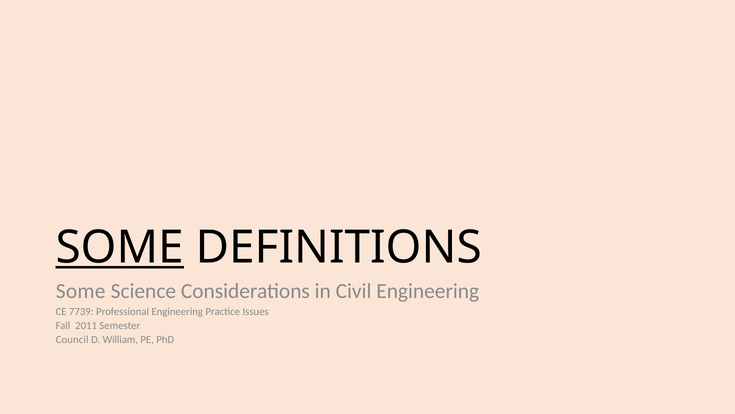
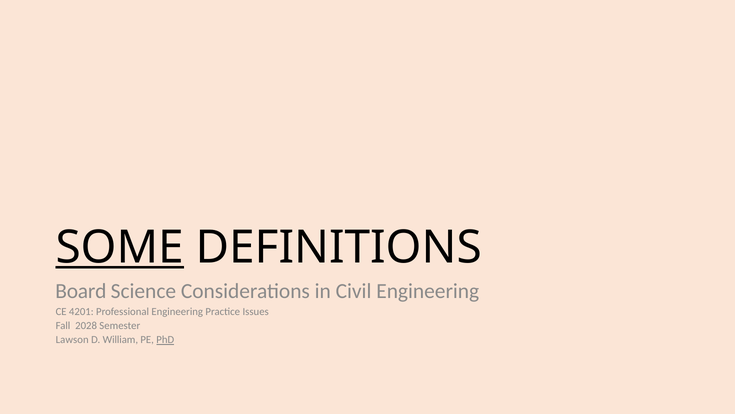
Some at (81, 291): Some -> Board
7739: 7739 -> 4201
2011: 2011 -> 2028
Council: Council -> Lawson
PhD underline: none -> present
